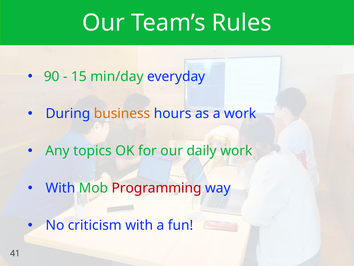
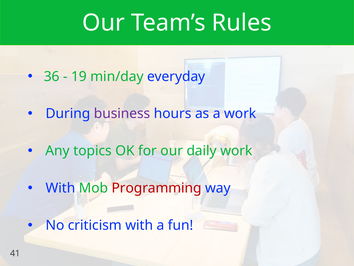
90: 90 -> 36
15: 15 -> 19
business colour: orange -> purple
